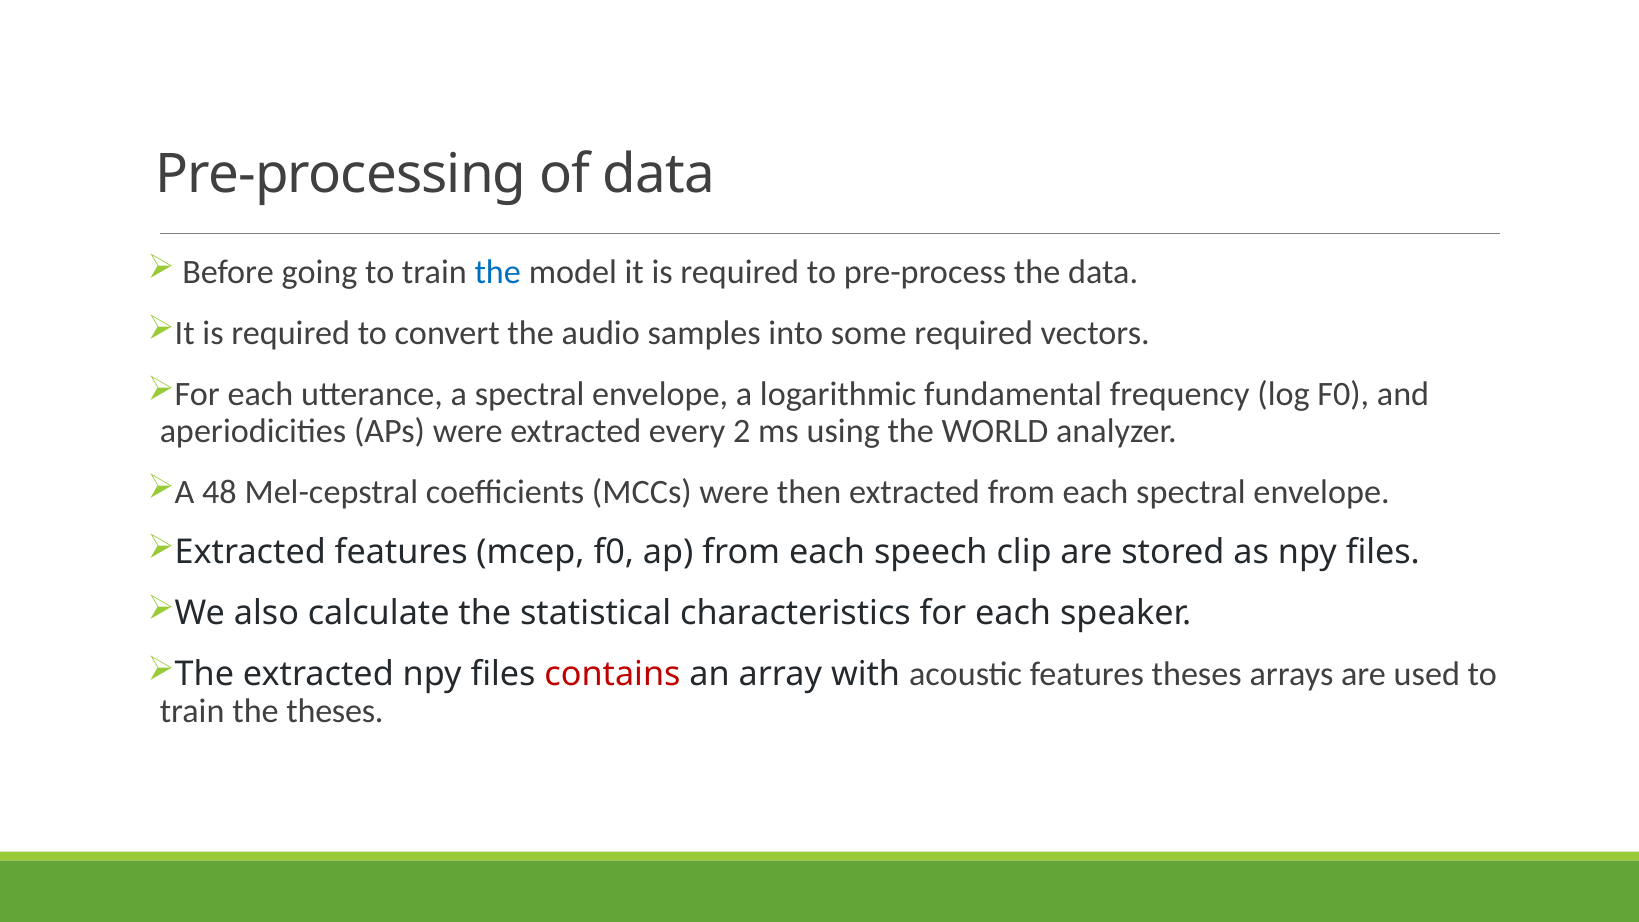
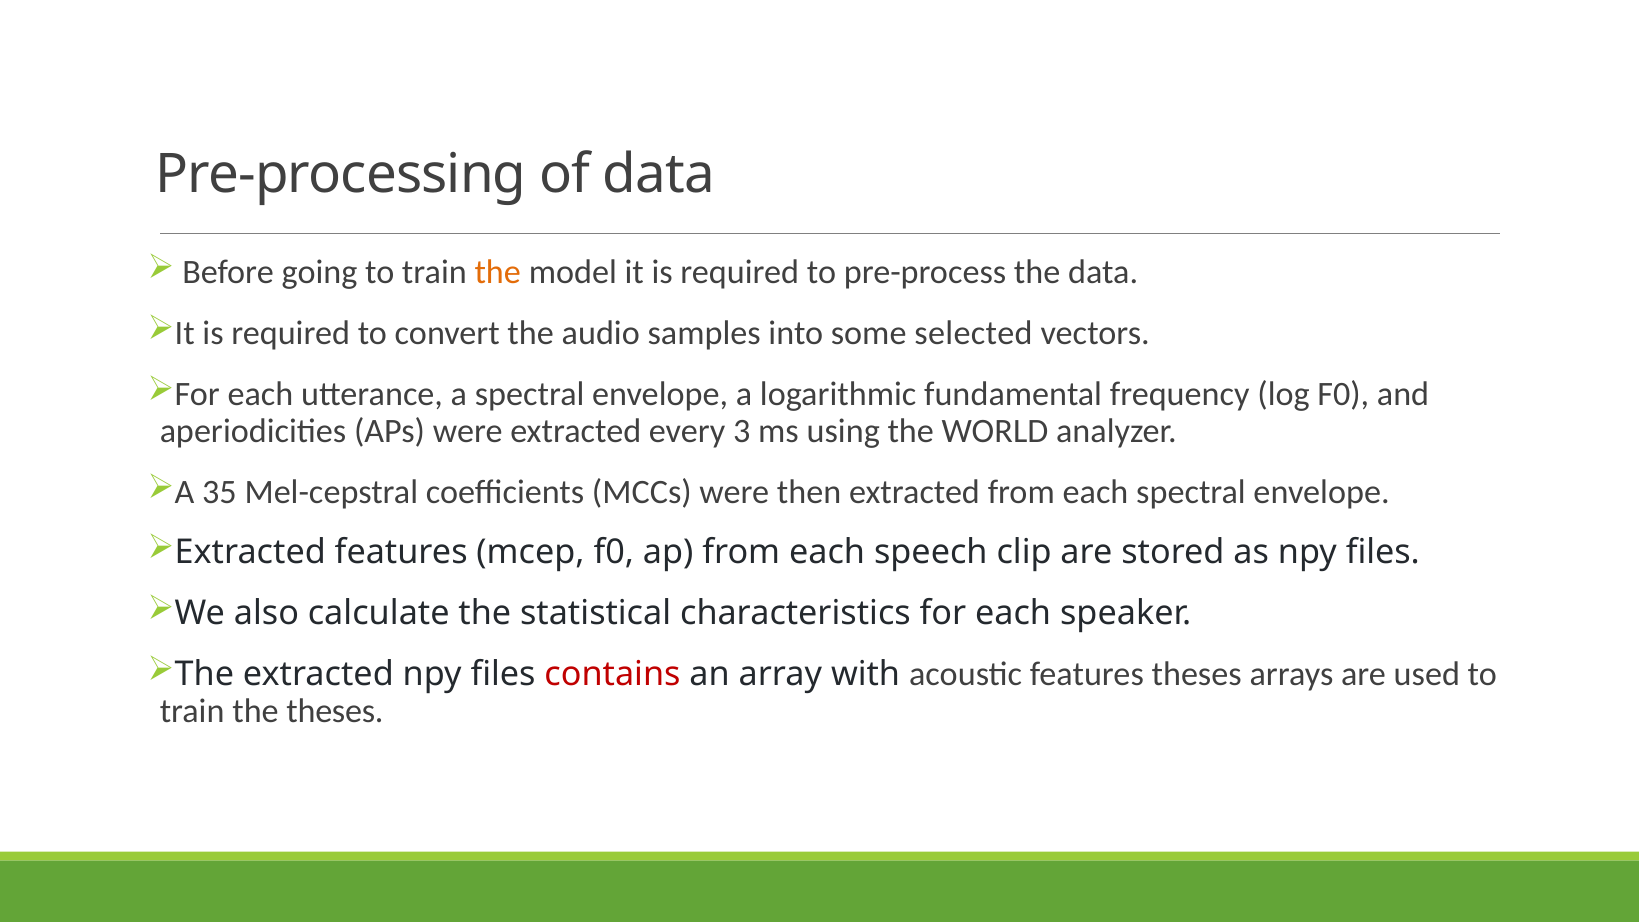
the at (498, 273) colour: blue -> orange
some required: required -> selected
2: 2 -> 3
48: 48 -> 35
